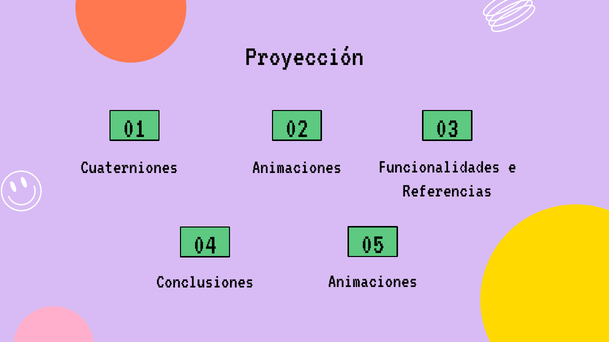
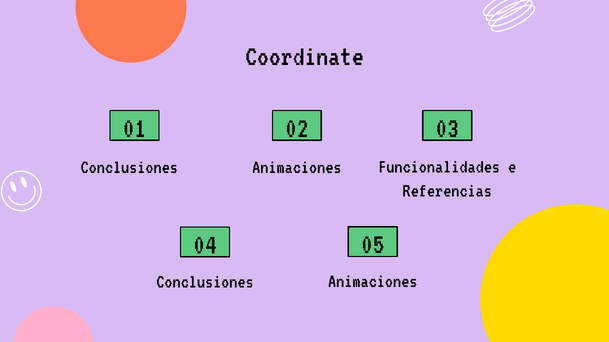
Proyección: Proyección -> Coordinate
Cuaterniones at (129, 167): Cuaterniones -> Conclusiones
